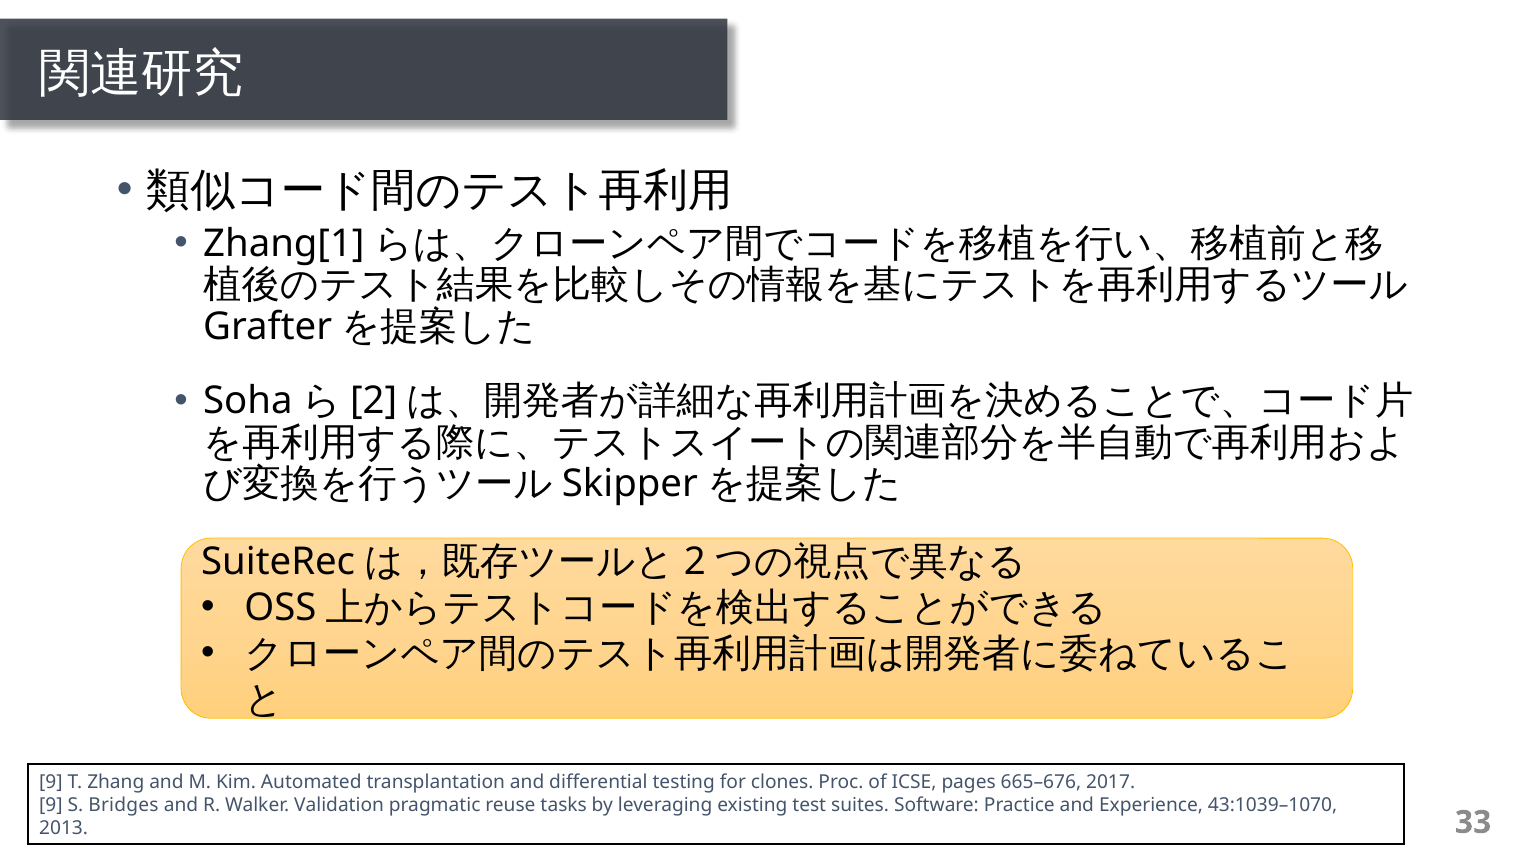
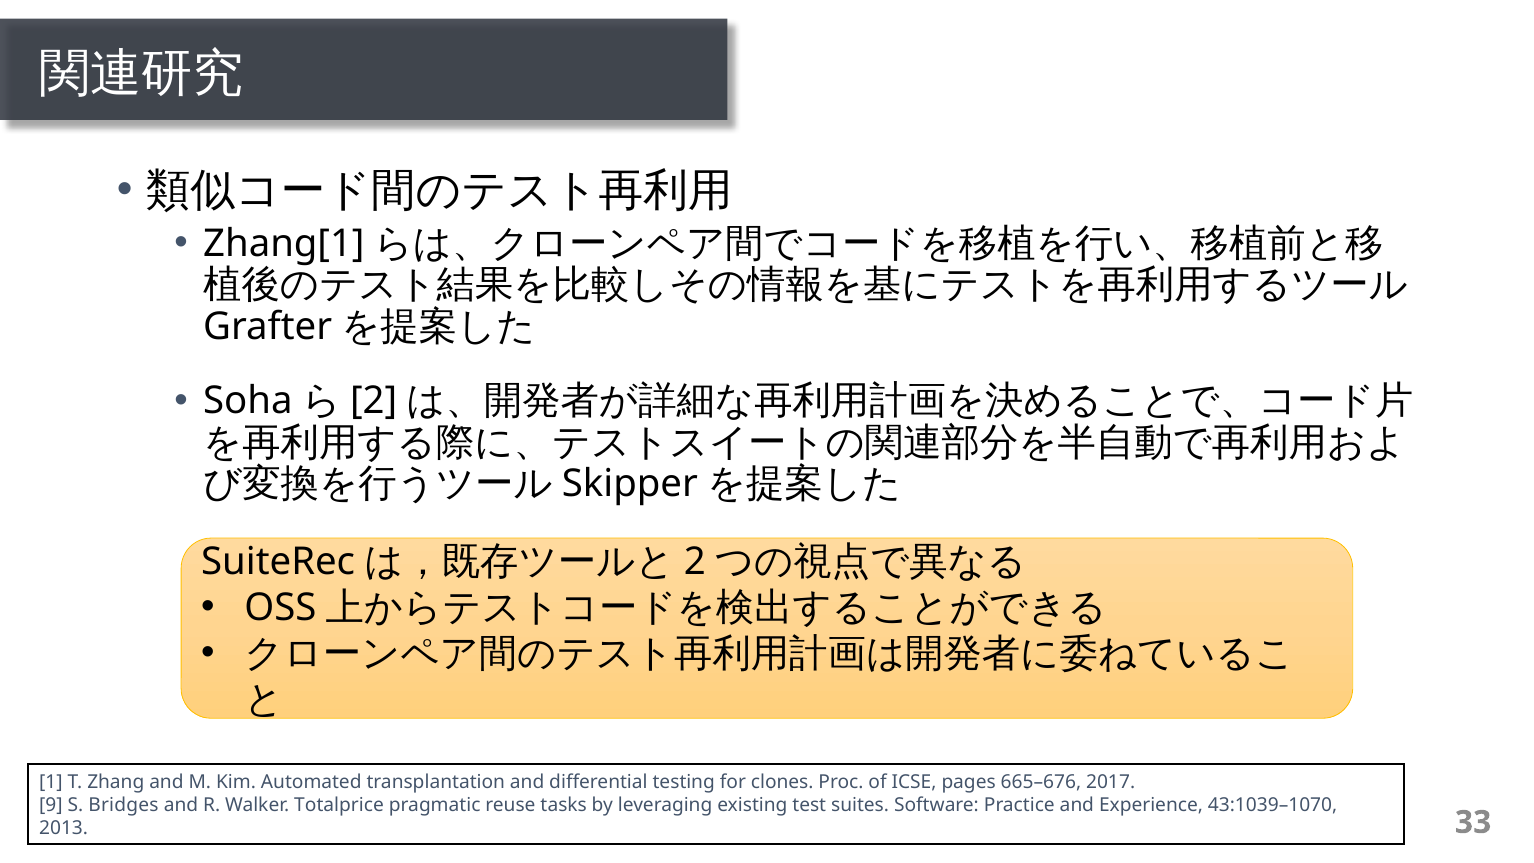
9 at (51, 782): 9 -> 1
Validation: Validation -> Totalprice
